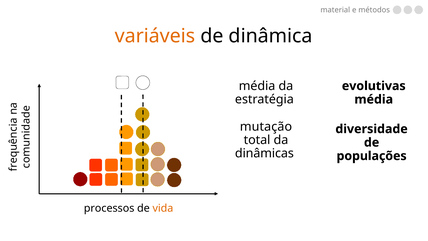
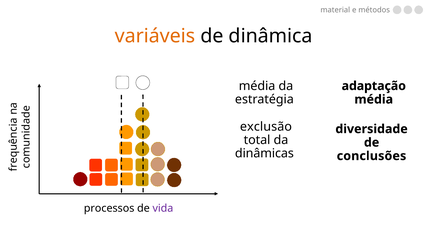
evolutivas: evolutivas -> adaptação
mutação: mutação -> exclusão
populações: populações -> conclusões
vida colour: orange -> purple
